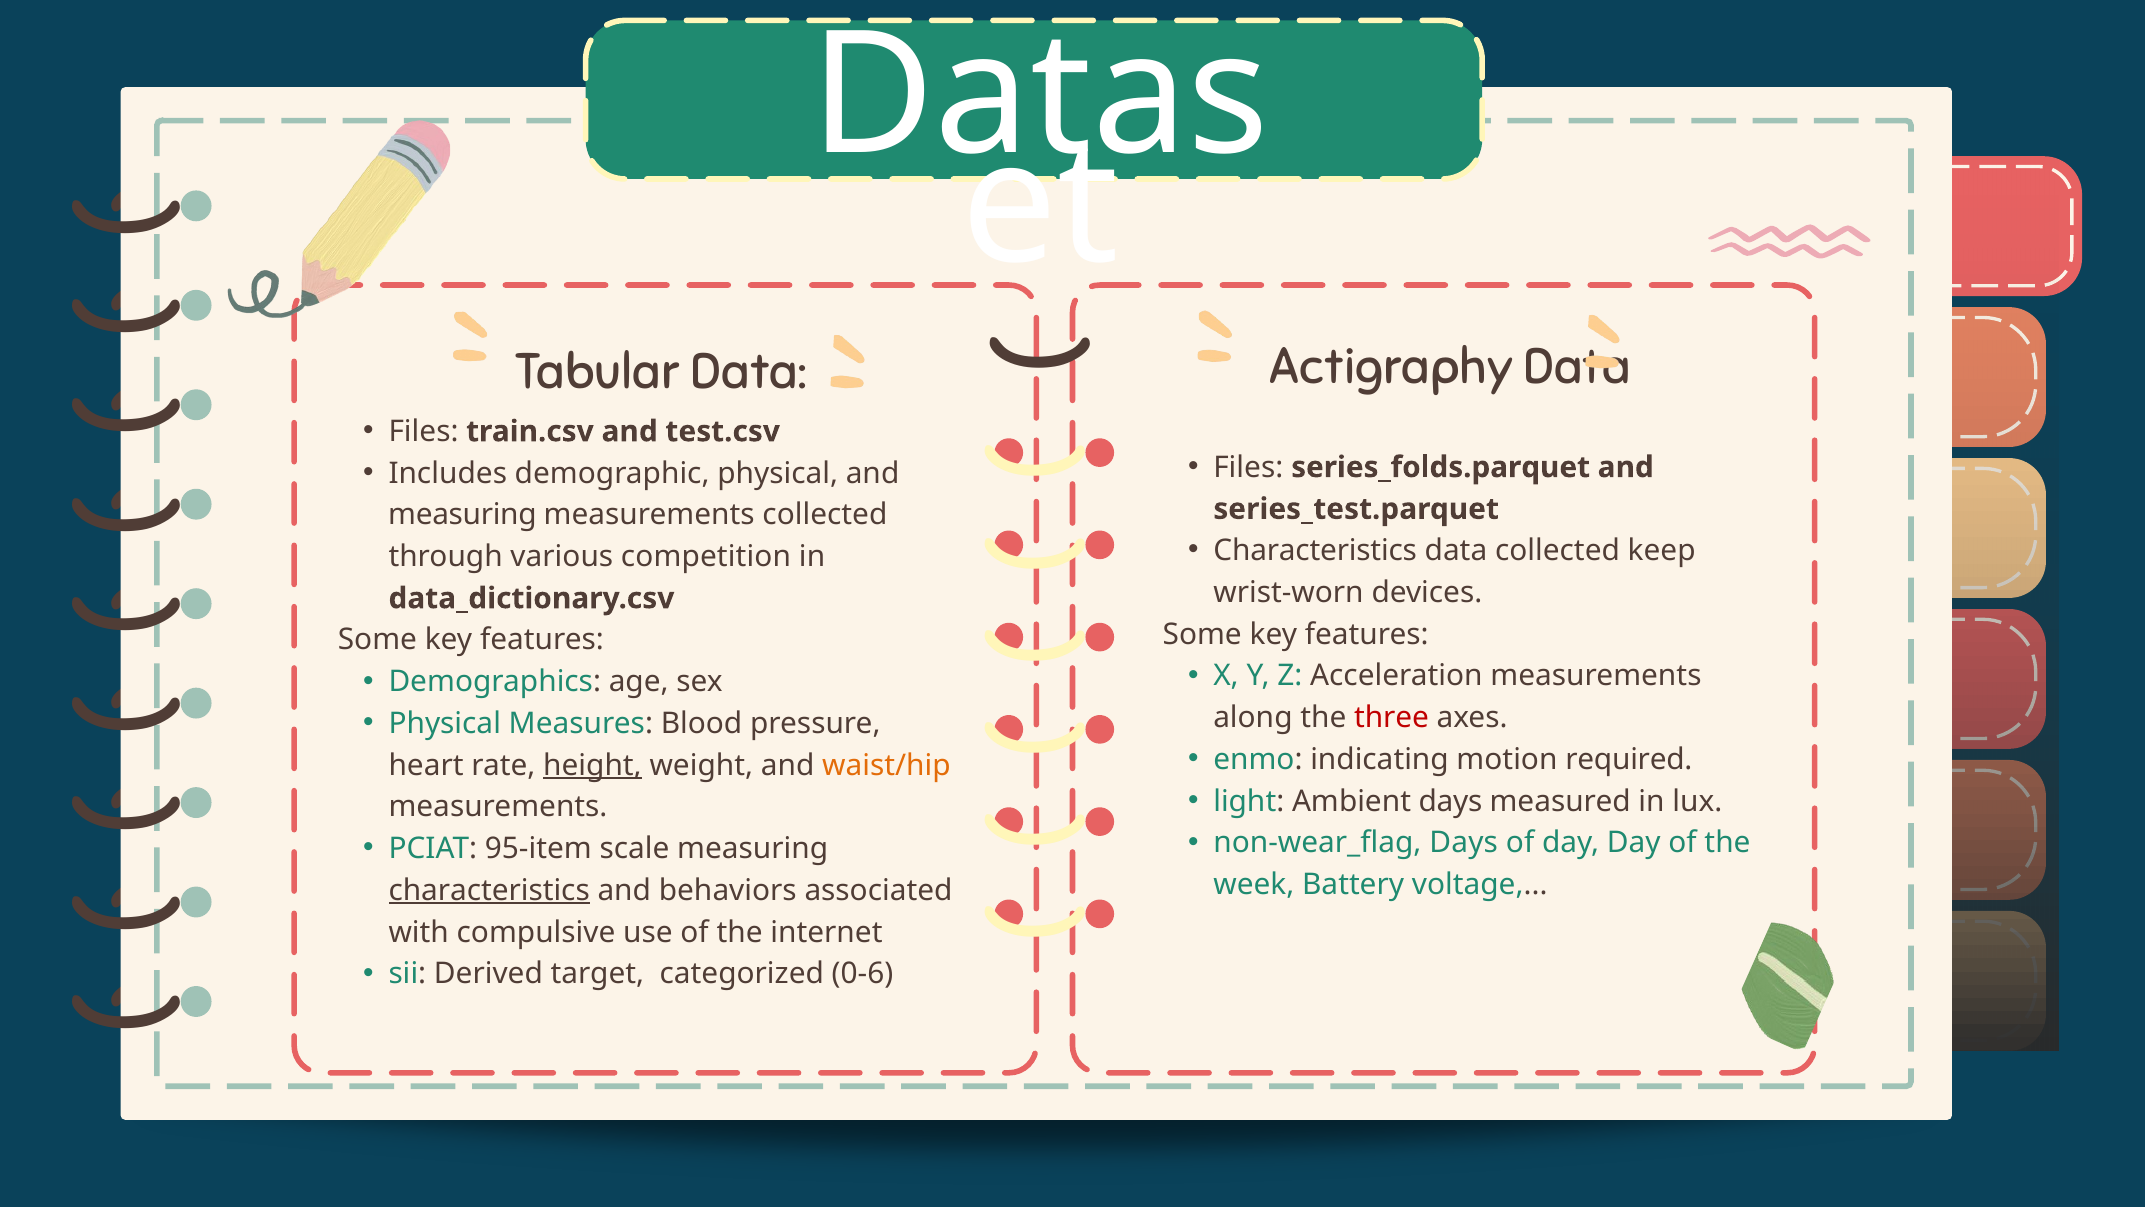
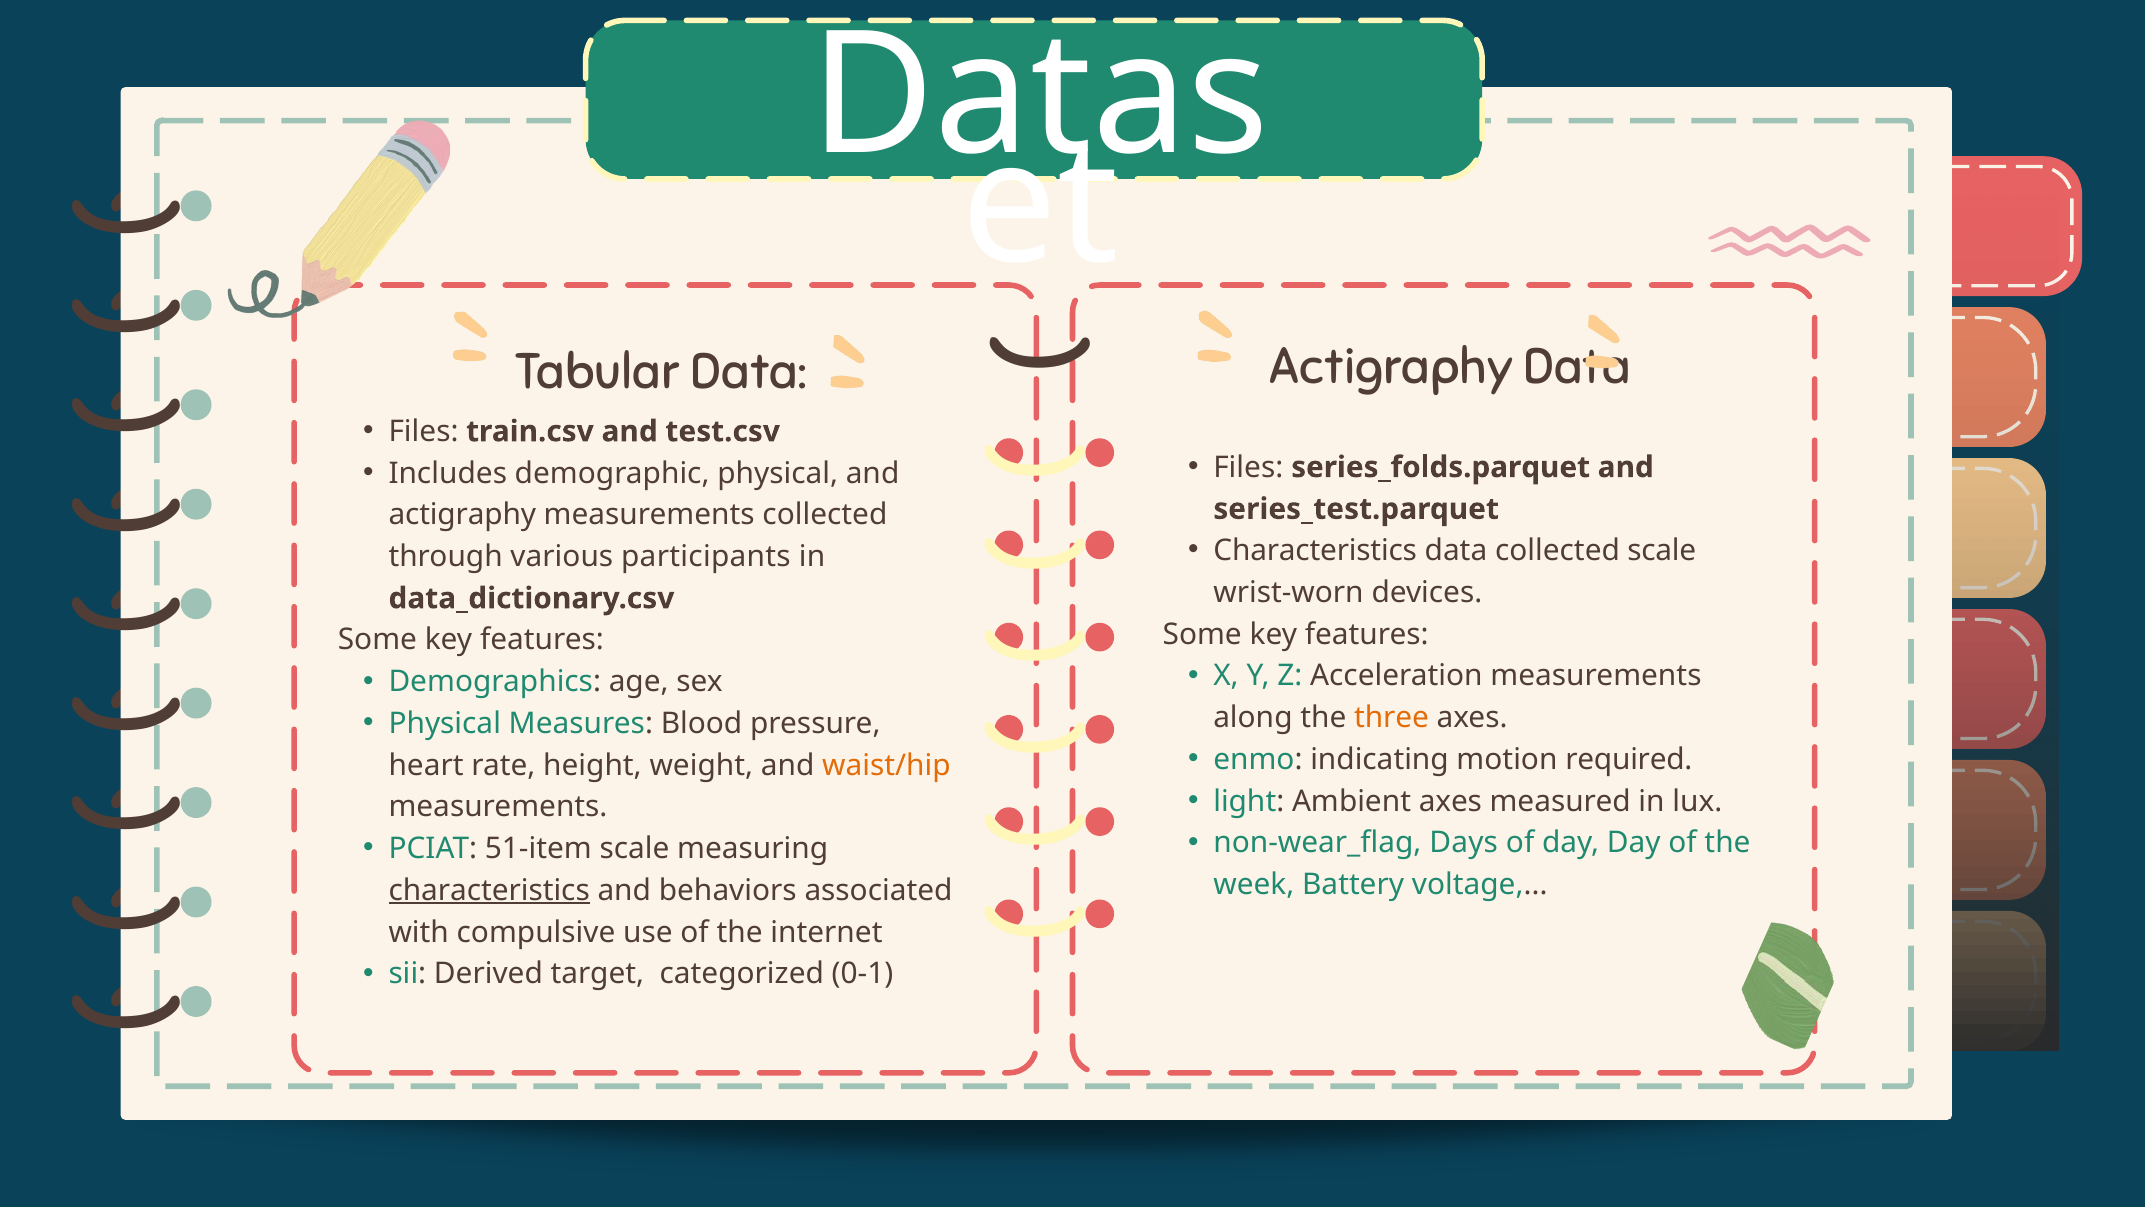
measuring at (462, 515): measuring -> actigraphy
collected keep: keep -> scale
competition: competition -> participants
three colour: red -> orange
height underline: present -> none
Ambient days: days -> axes
95-item: 95-item -> 51-item
0-6: 0-6 -> 0-1
